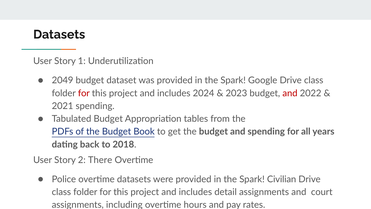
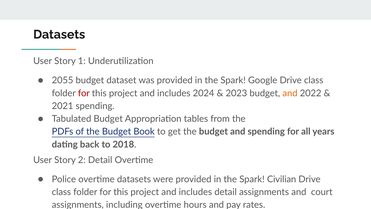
2049: 2049 -> 2055
and at (290, 93) colour: red -> orange
2 There: There -> Detail
